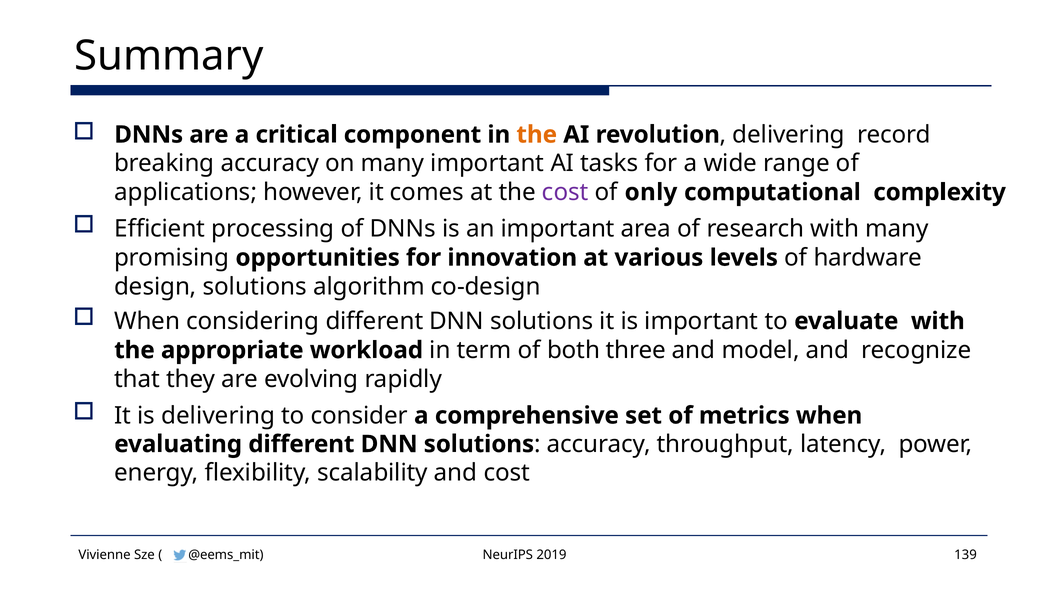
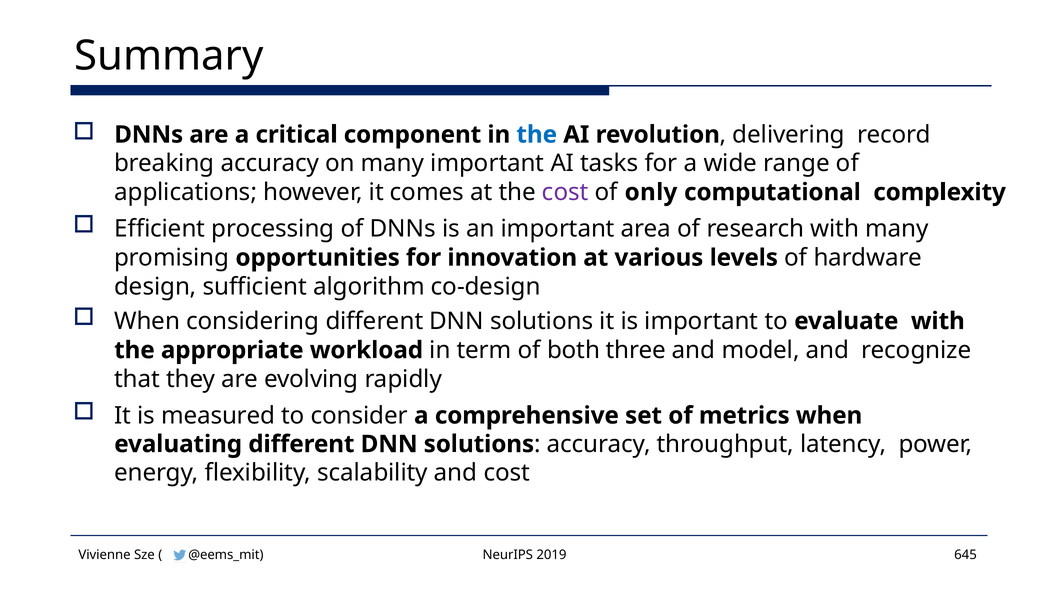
the at (537, 135) colour: orange -> blue
design solutions: solutions -> sufficient
is delivering: delivering -> measured
139: 139 -> 645
